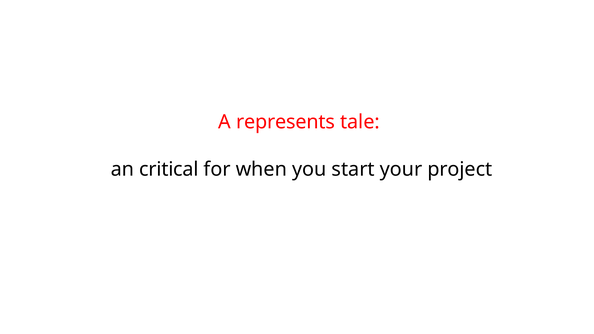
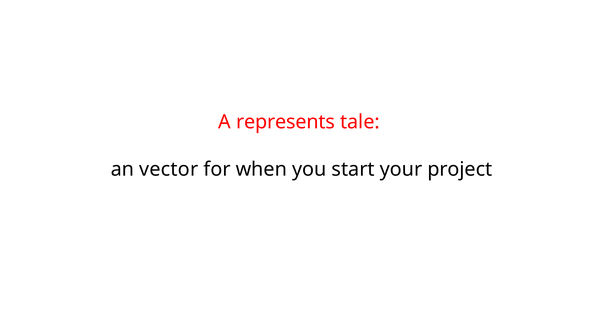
critical: critical -> vector
